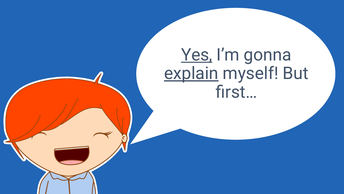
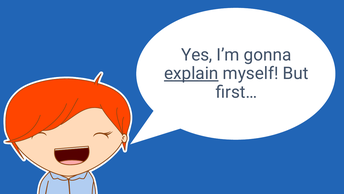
Yes underline: present -> none
